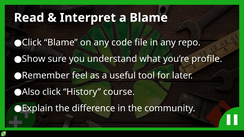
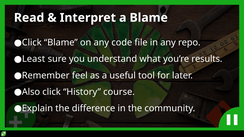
Show: Show -> Least
profile: profile -> results
